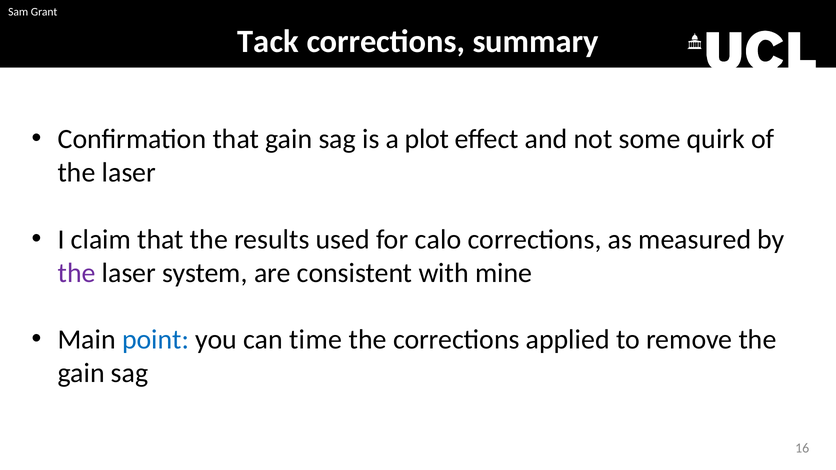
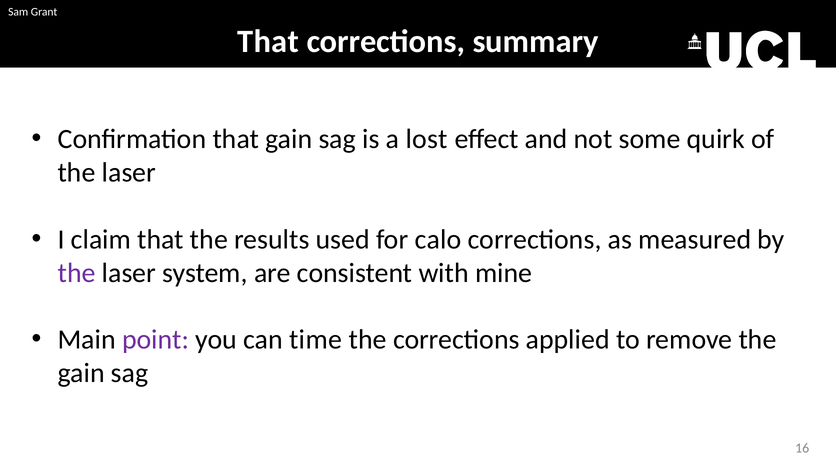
Tack at (268, 42): Tack -> That
plot: plot -> lost
point colour: blue -> purple
